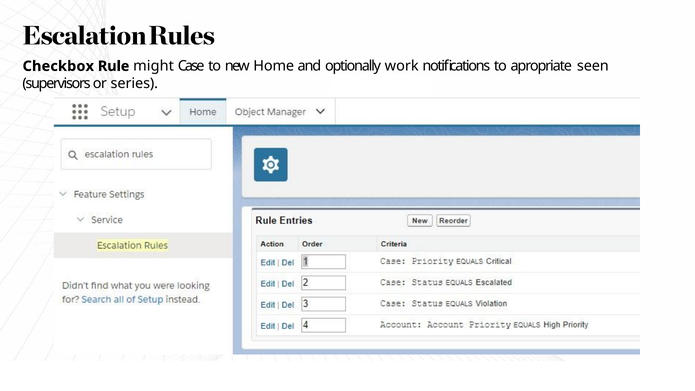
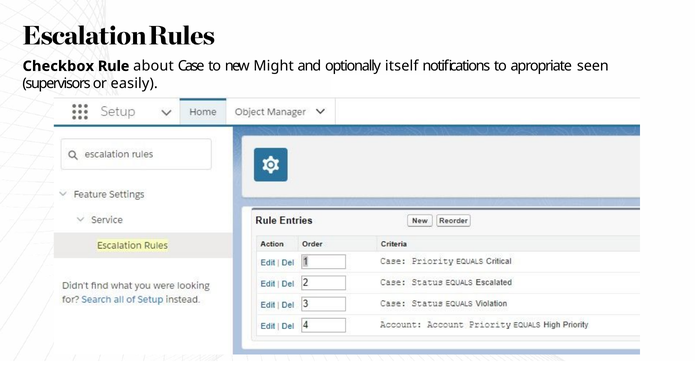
might: might -> about
Home: Home -> Might
work: work -> itself
series: series -> easily
